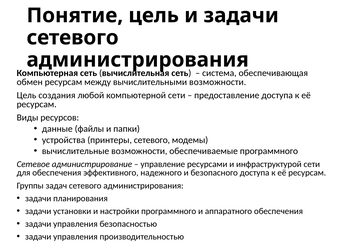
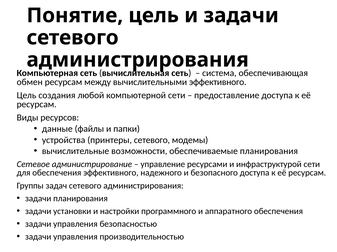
вычислительными возможности: возможности -> эффективного
обеспечиваемые программного: программного -> планирования
